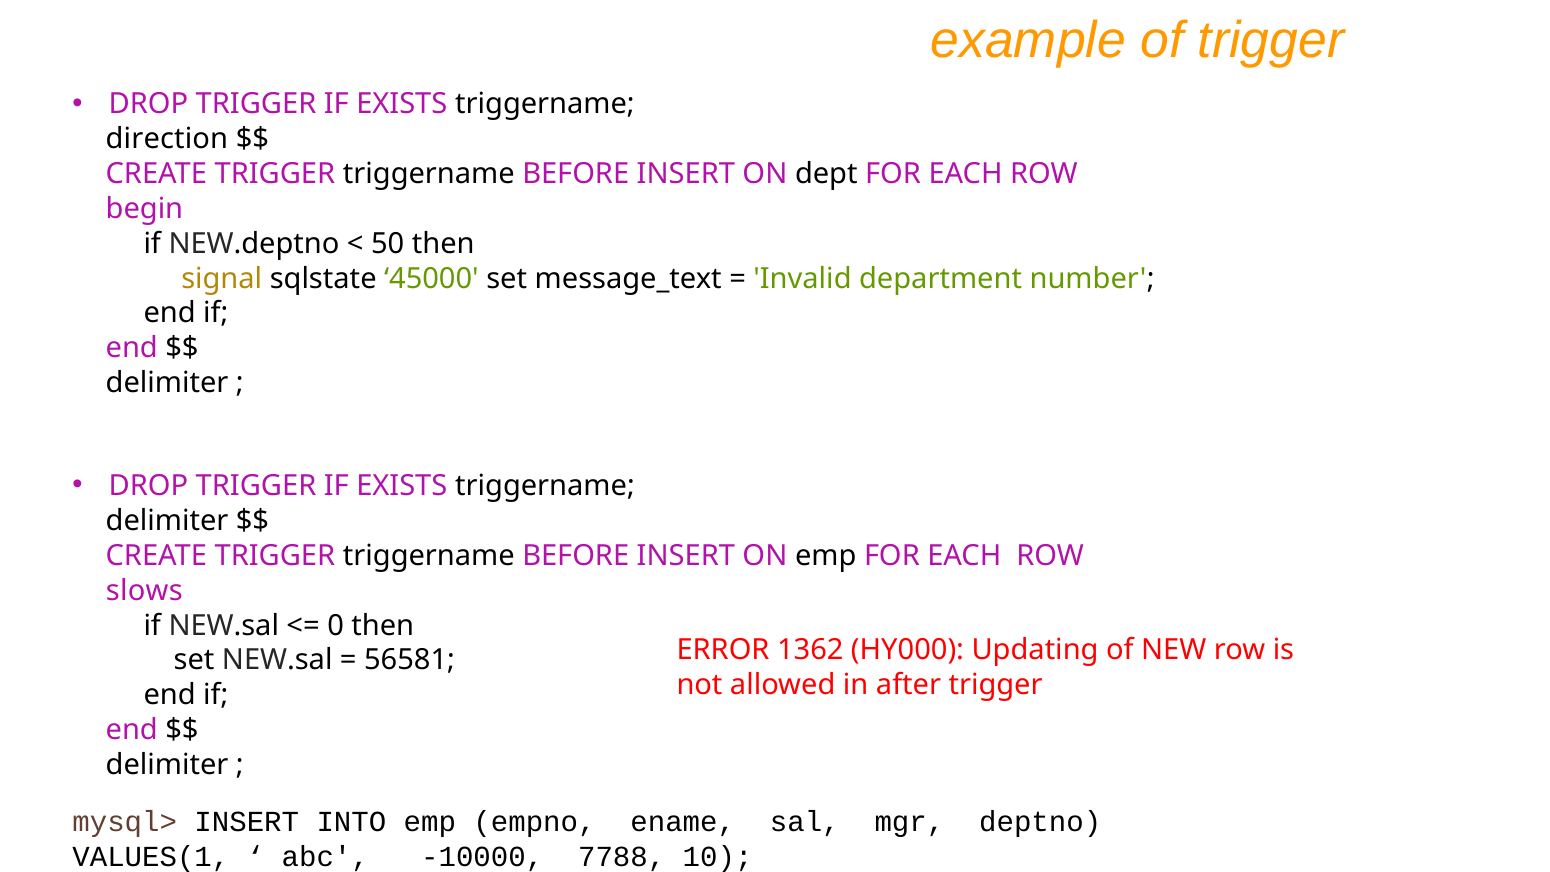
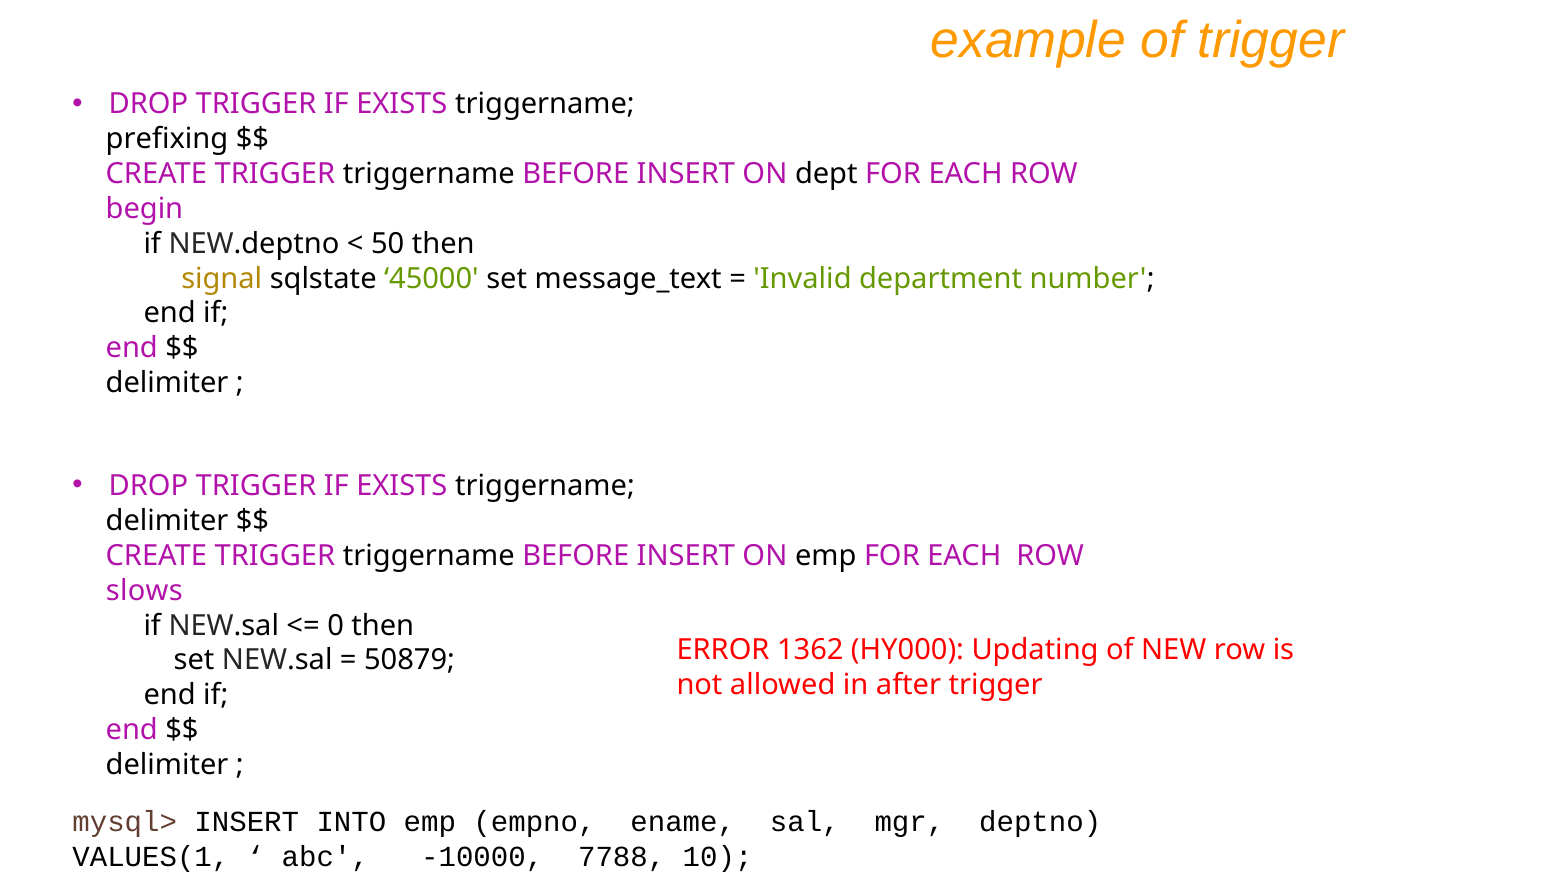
direction: direction -> prefixing
56581: 56581 -> 50879
